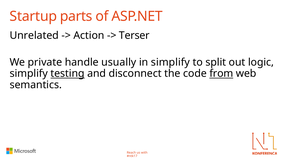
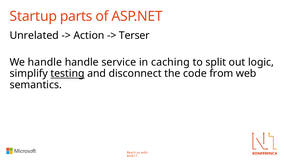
We private: private -> handle
usually: usually -> service
in simplify: simplify -> caching
from underline: present -> none
